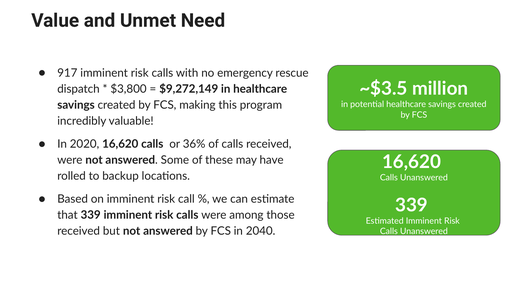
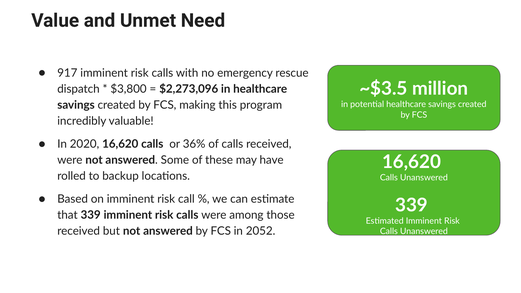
$9,272,149: $9,272,149 -> $2,273,096
2040: 2040 -> 2052
